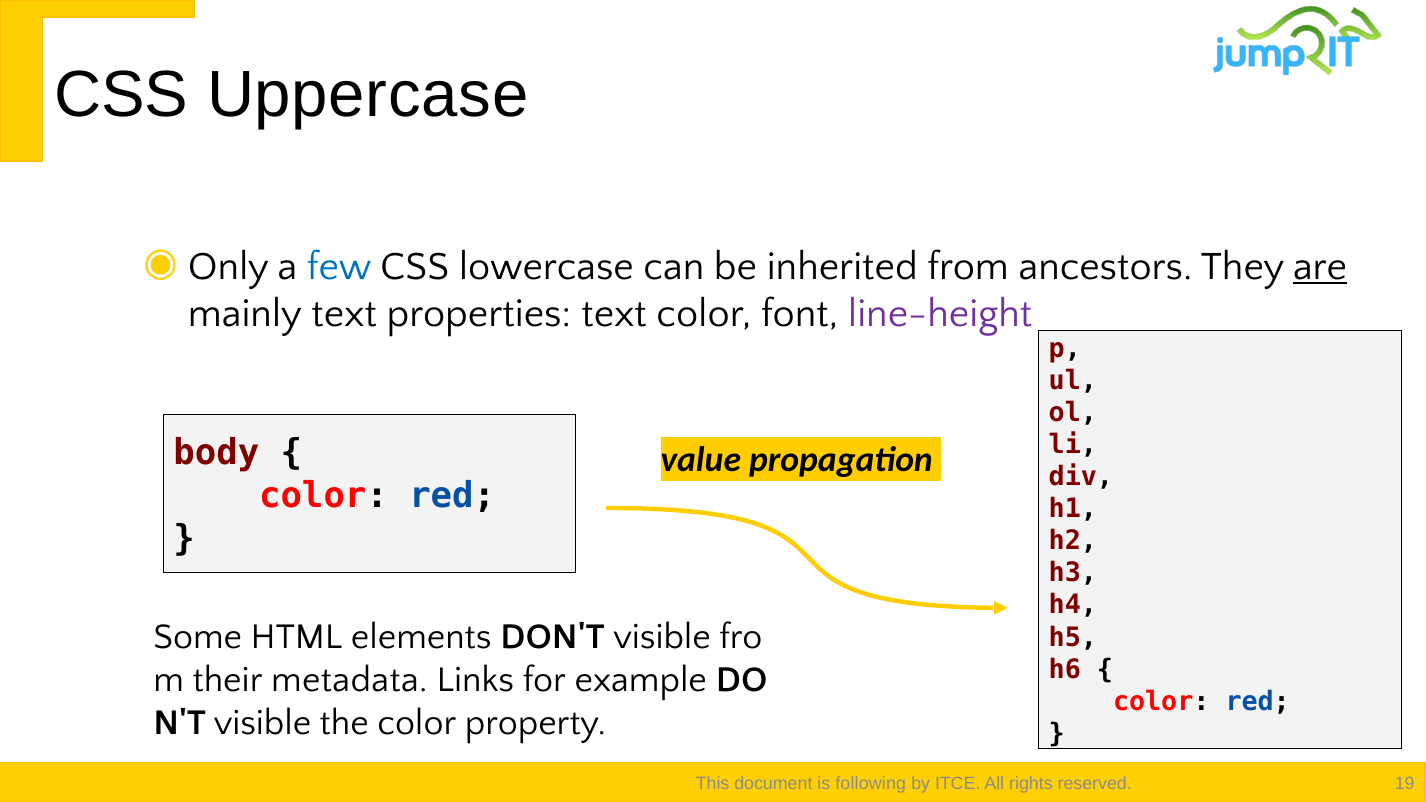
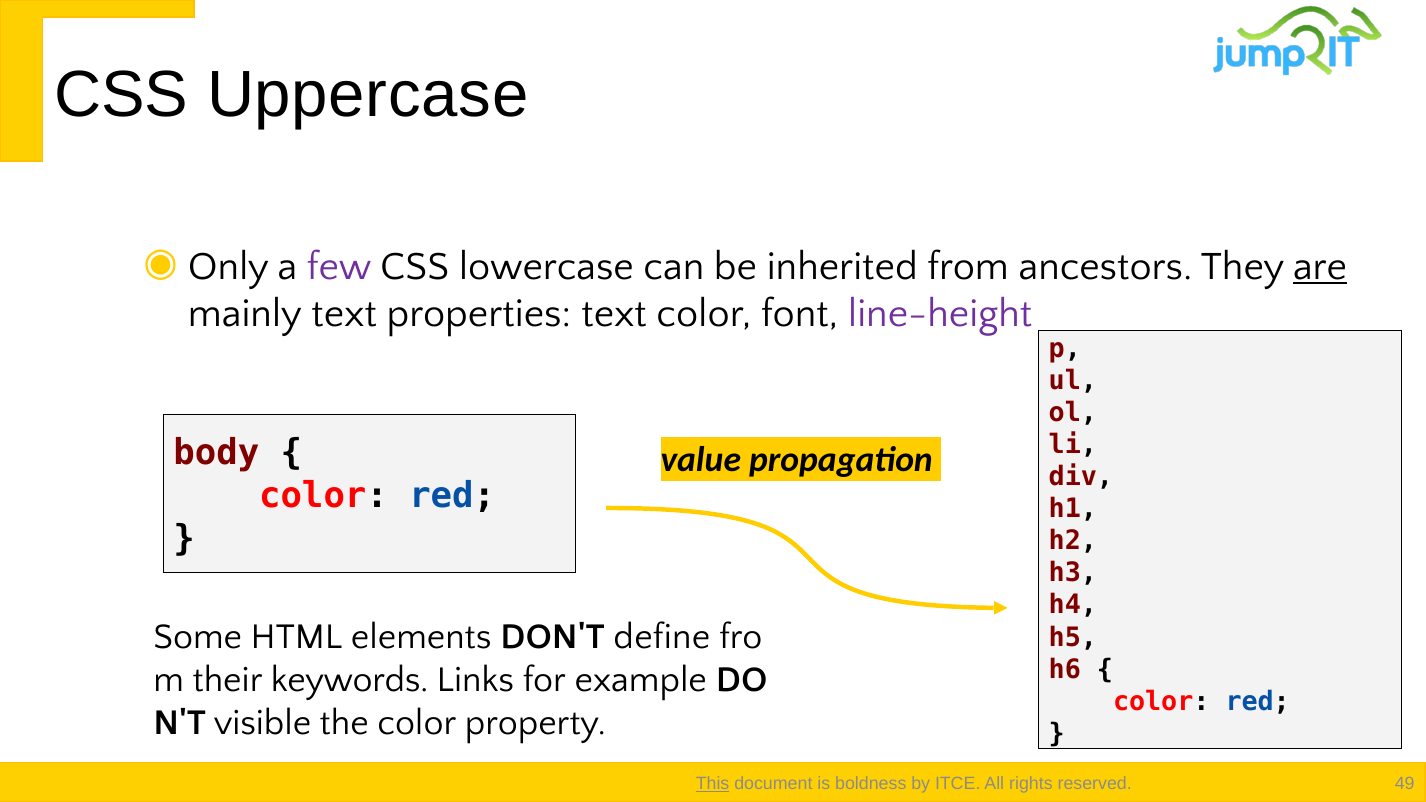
few colour: blue -> purple
DON'T visible: visible -> define
metadata: metadata -> keywords
This underline: none -> present
following: following -> boldness
19: 19 -> 49
